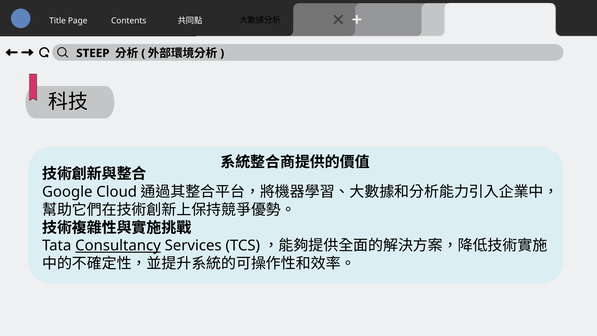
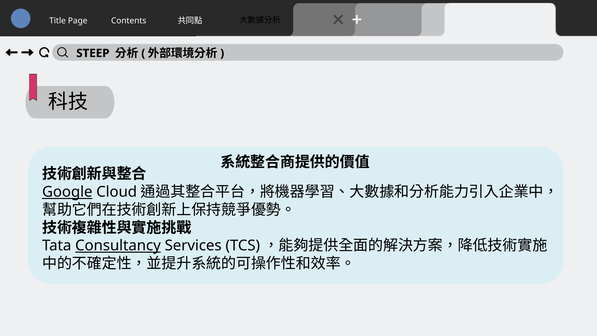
Google underline: none -> present
